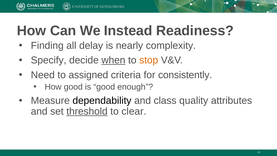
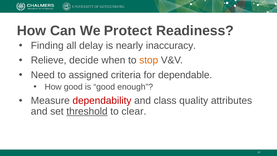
Instead: Instead -> Protect
complexity: complexity -> inaccuracy
Specify: Specify -> Relieve
when underline: present -> none
consistently: consistently -> dependable
dependability colour: black -> red
